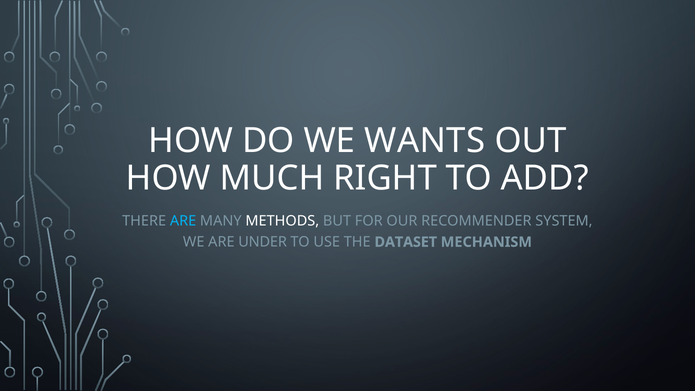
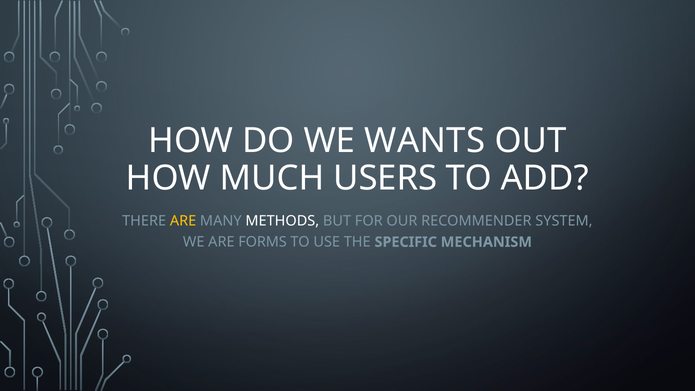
RIGHT: RIGHT -> USERS
ARE at (183, 221) colour: light blue -> yellow
UNDER: UNDER -> FORMS
DATASET: DATASET -> SPECIFIC
